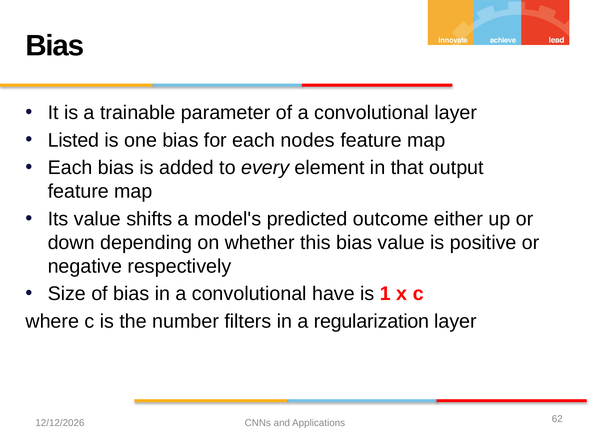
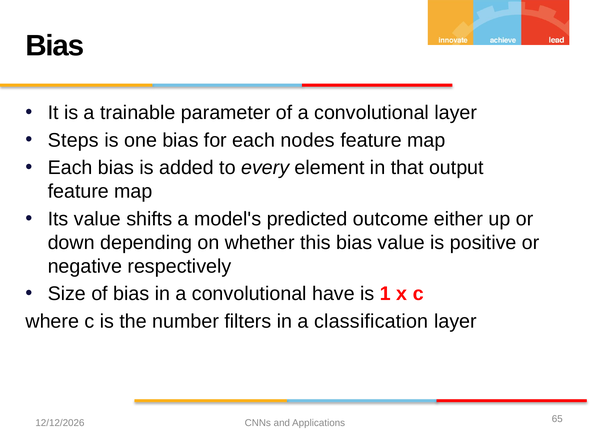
Listed: Listed -> Steps
regularization: regularization -> classification
62: 62 -> 65
